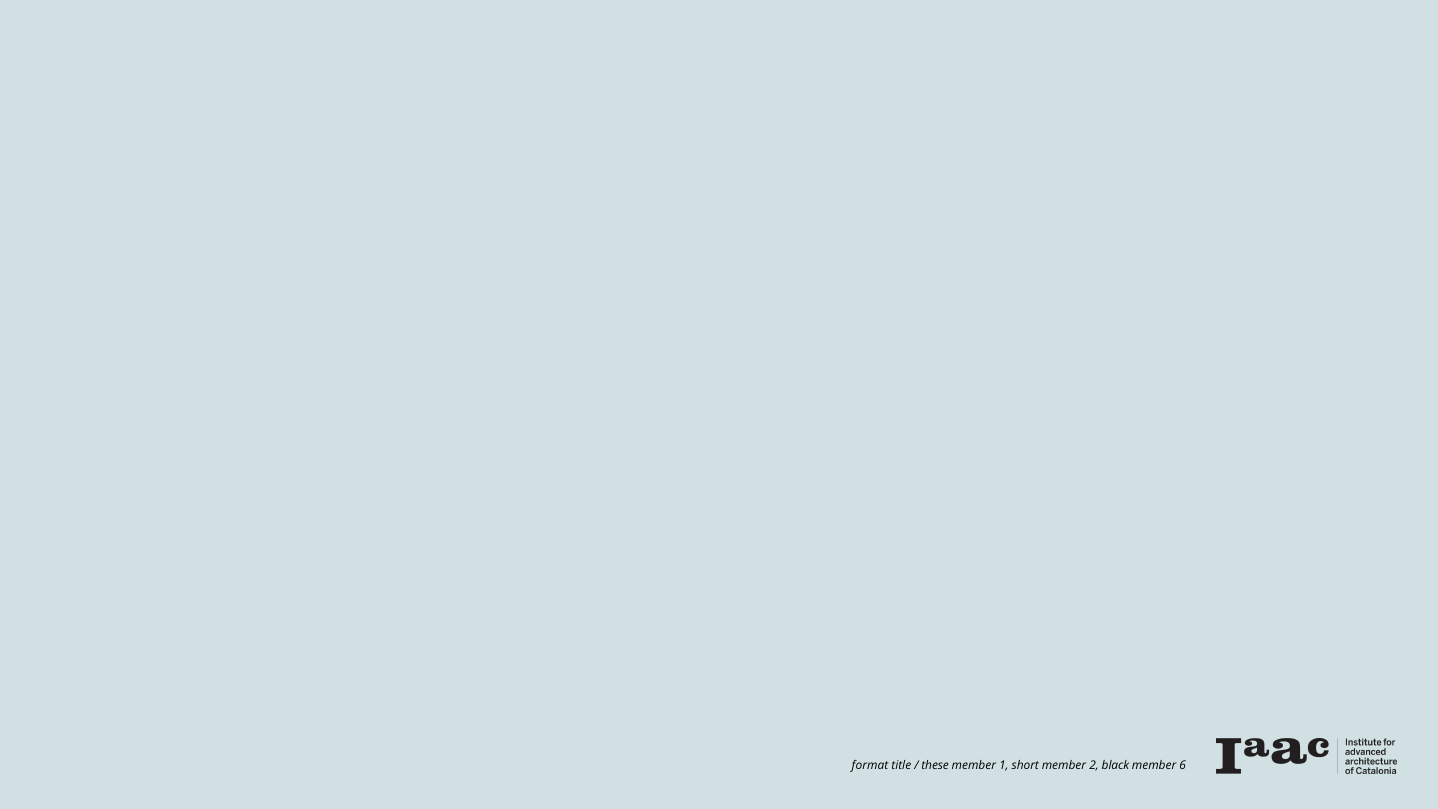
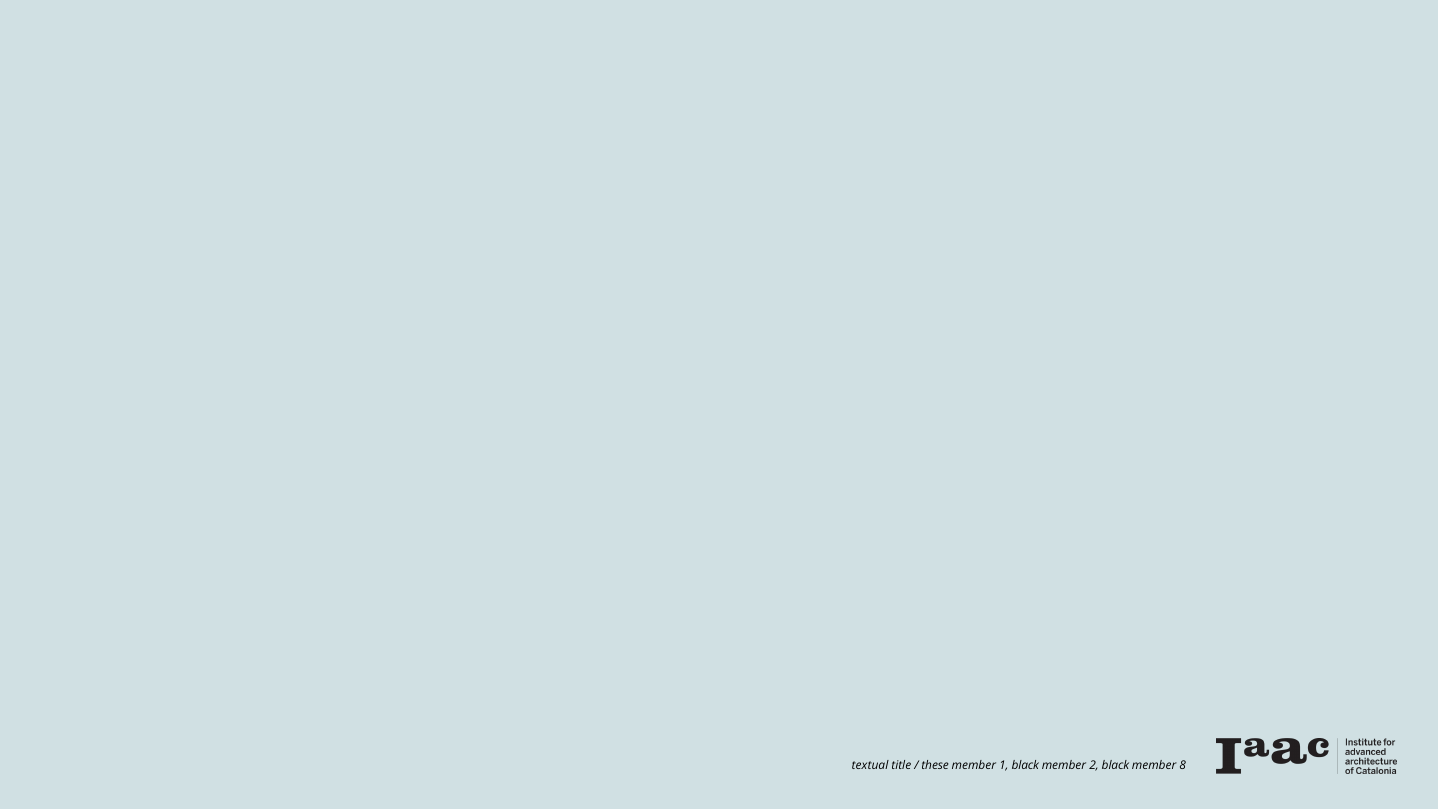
format: format -> textual
1 short: short -> black
6: 6 -> 8
